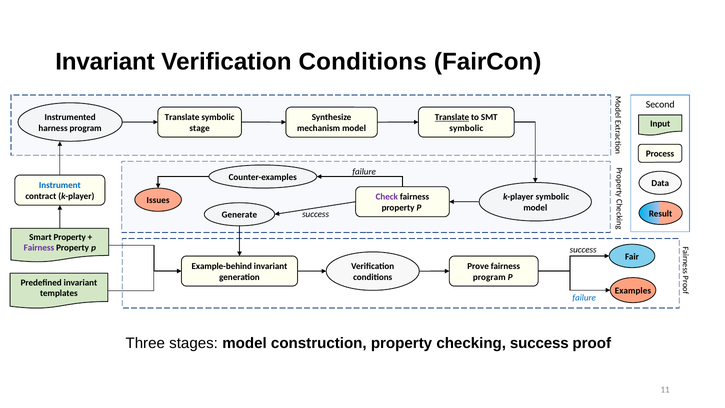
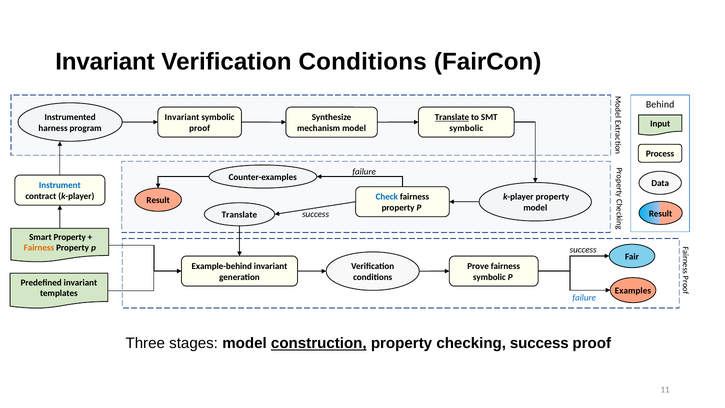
Second: Second -> Behind
Translate at (182, 117): Translate -> Invariant
stage at (200, 128): stage -> proof
Check colour: purple -> blue
k-player symbolic: symbolic -> property
Issues at (158, 200): Issues -> Result
Generate at (239, 215): Generate -> Translate
Fairness at (39, 248) colour: purple -> orange
program at (489, 277): program -> symbolic
construction underline: none -> present
